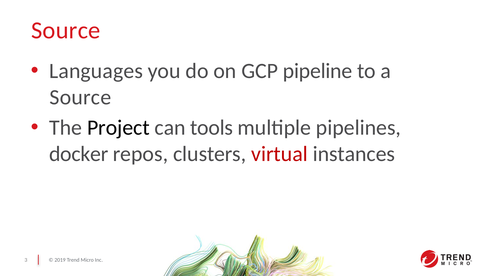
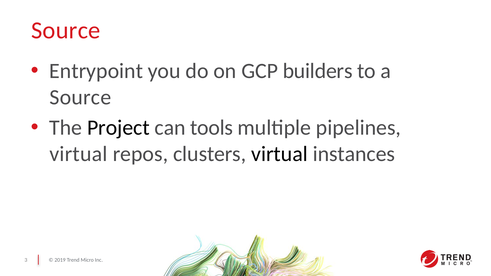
Languages: Languages -> Entrypoint
pipeline: pipeline -> builders
docker at (79, 154): docker -> virtual
virtual at (280, 154) colour: red -> black
